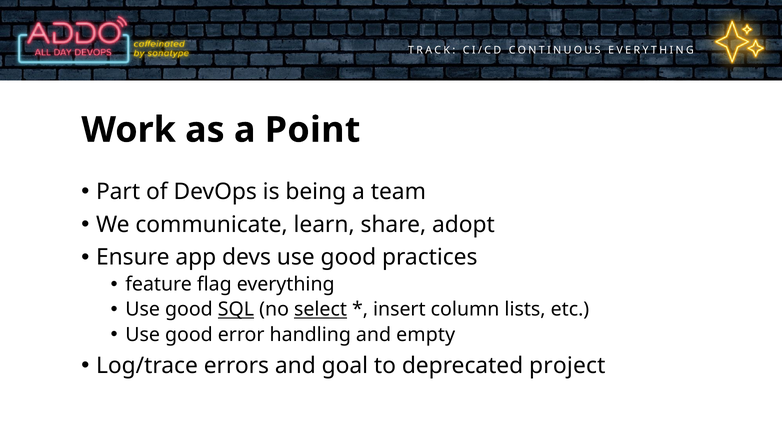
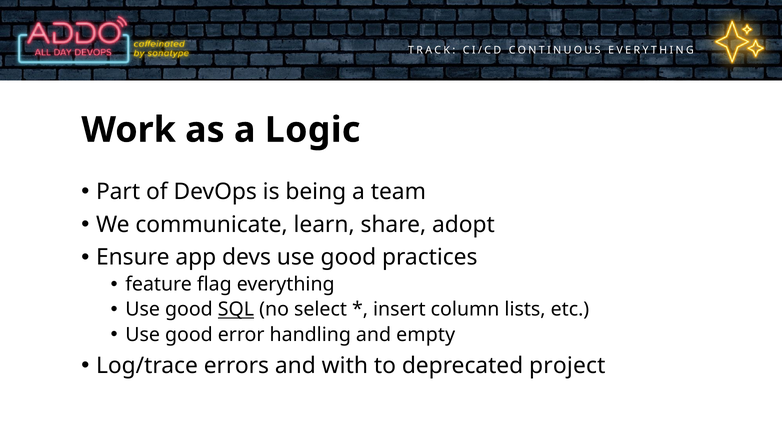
Point: Point -> Logic
select underline: present -> none
goal: goal -> with
